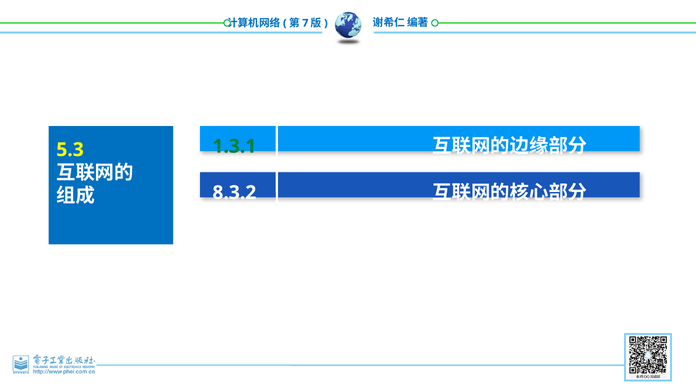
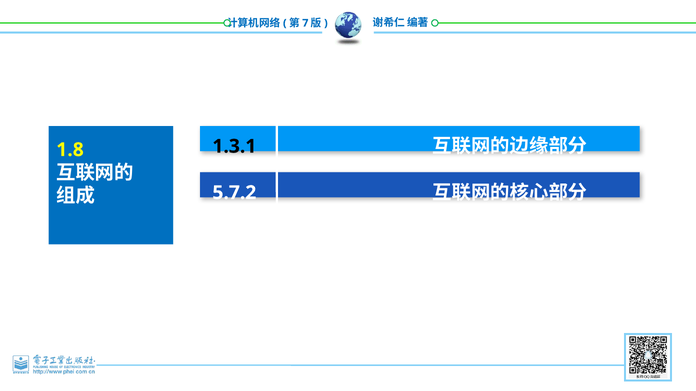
1.3.1 colour: green -> black
5.3: 5.3 -> 1.8
8.3.2: 8.3.2 -> 5.7.2
